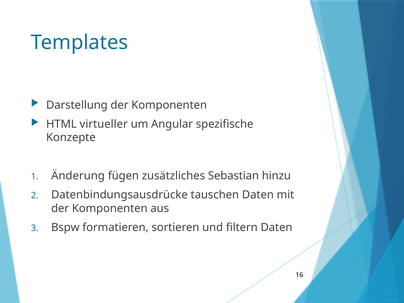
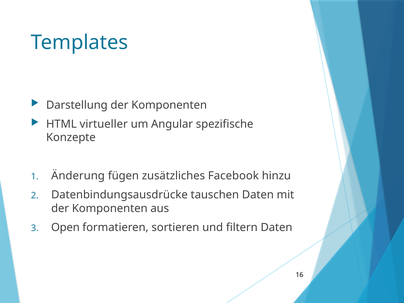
Sebastian: Sebastian -> Facebook
Bspw: Bspw -> Open
